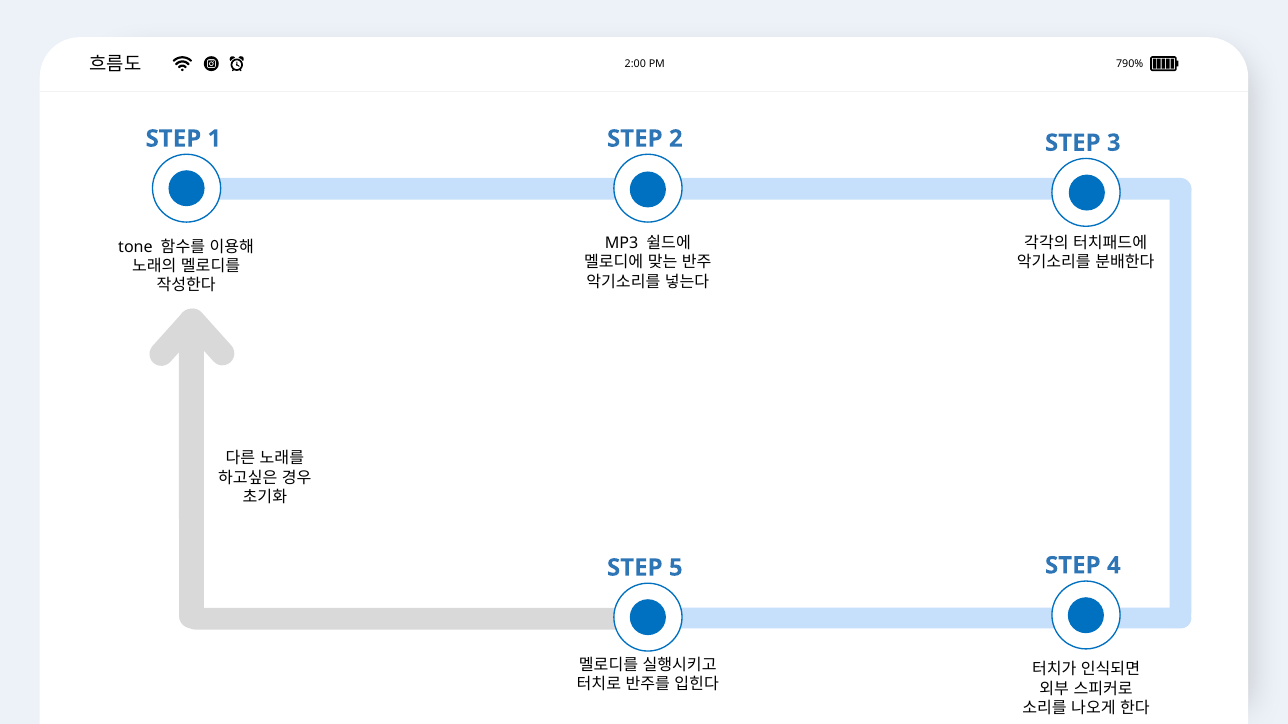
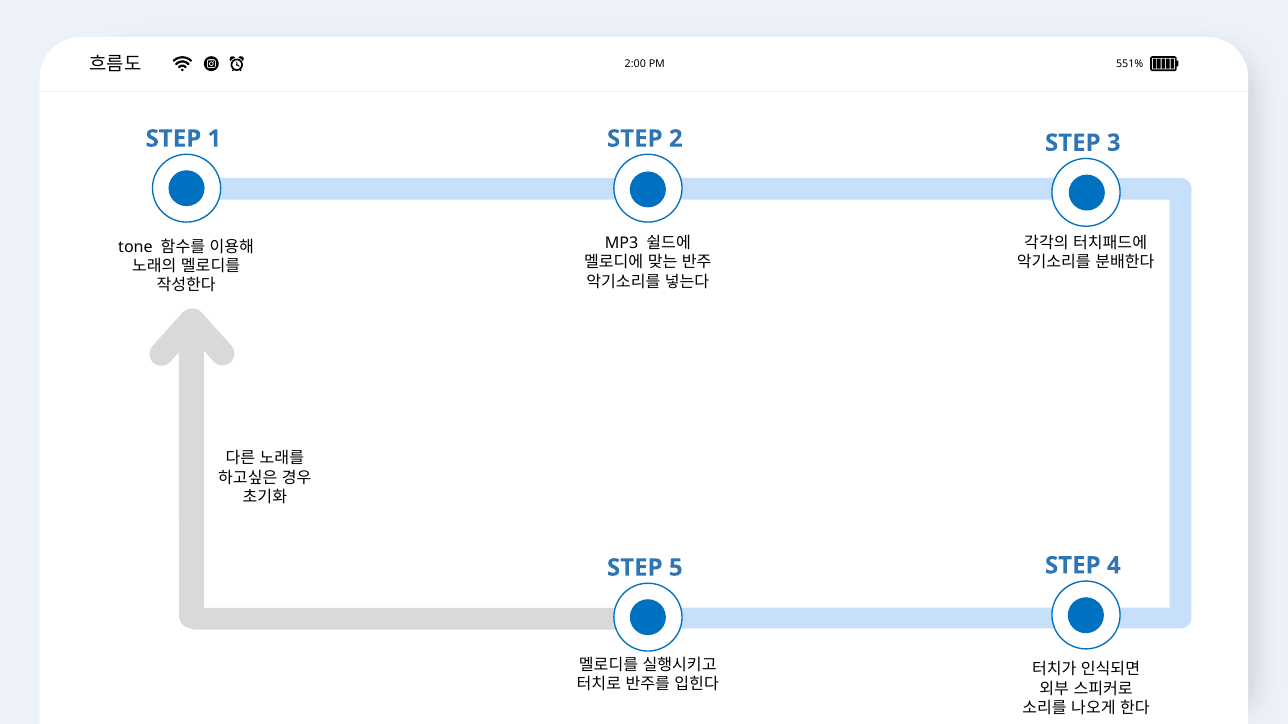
790%: 790% -> 551%
